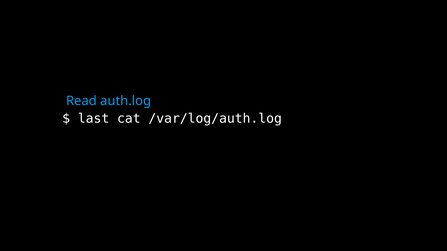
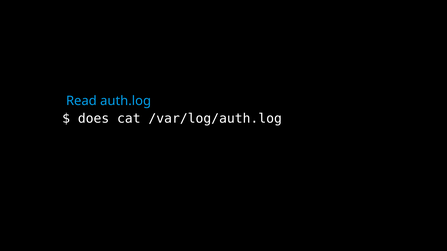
last: last -> does
